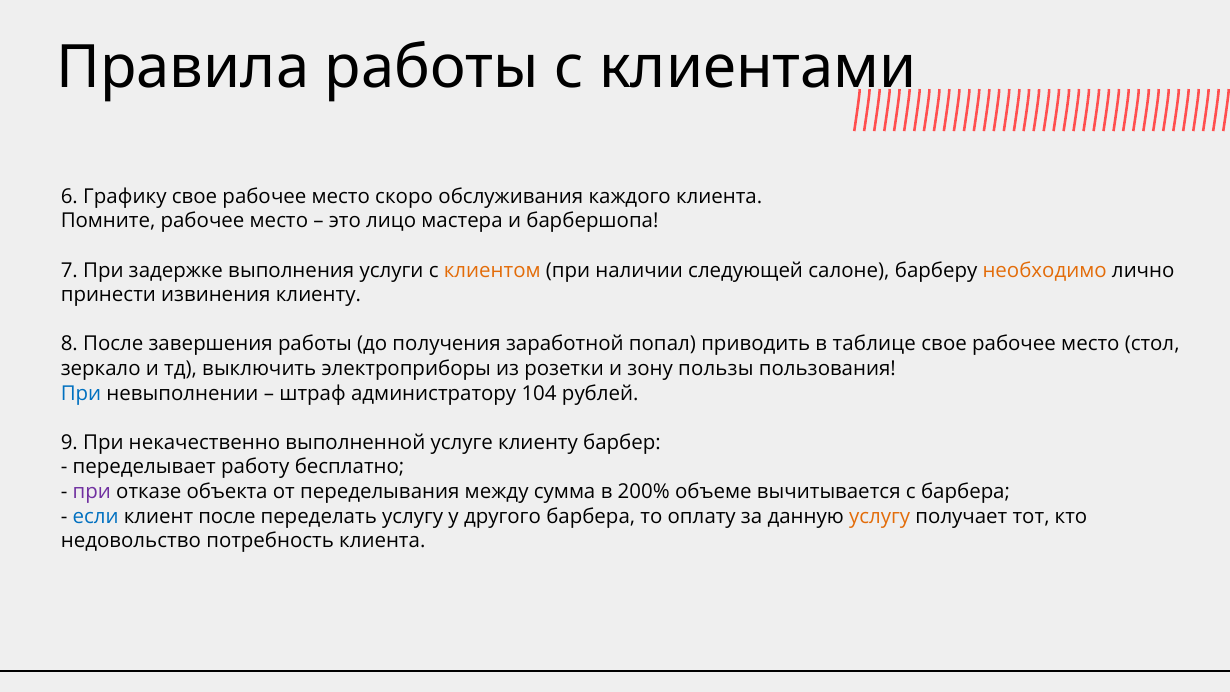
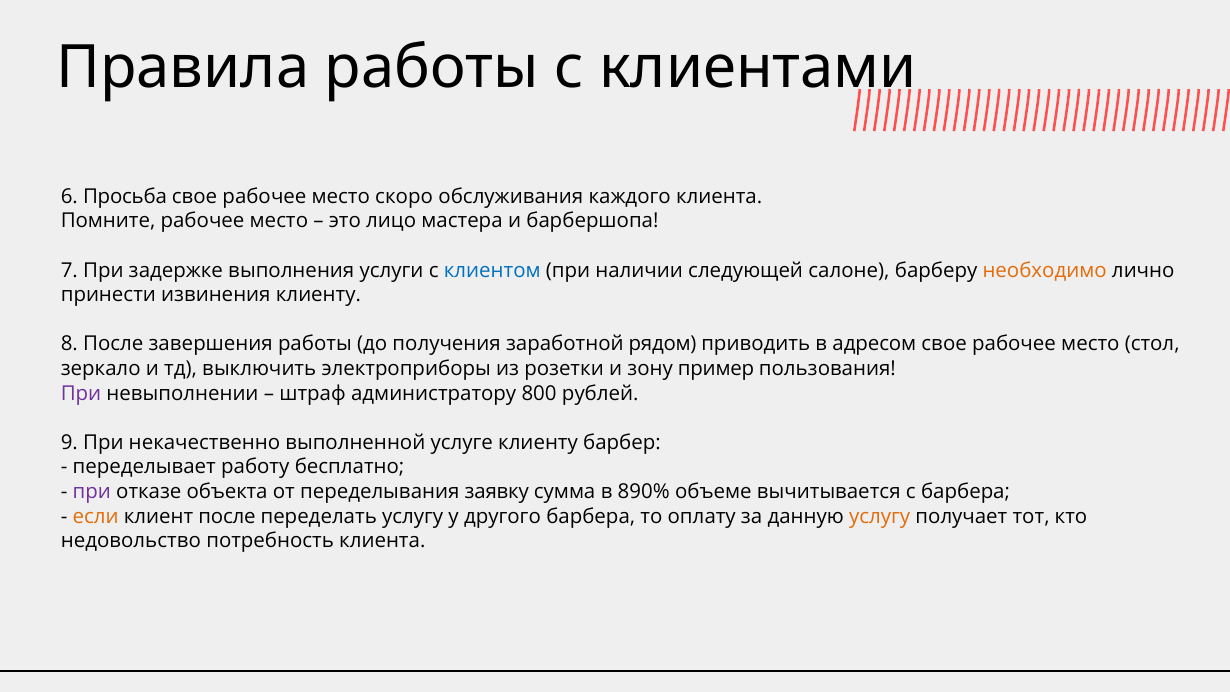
Графику: Графику -> Просьба
клиентом colour: orange -> blue
попал: попал -> рядом
таблице: таблице -> адресом
пользы: пользы -> пример
При at (81, 393) colour: blue -> purple
104: 104 -> 800
между: между -> заявку
200%: 200% -> 890%
если colour: blue -> orange
